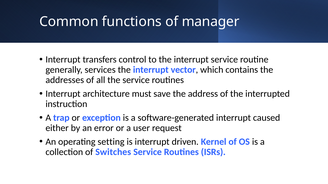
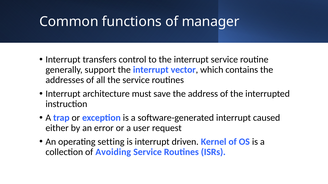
services: services -> support
Switches: Switches -> Avoiding
